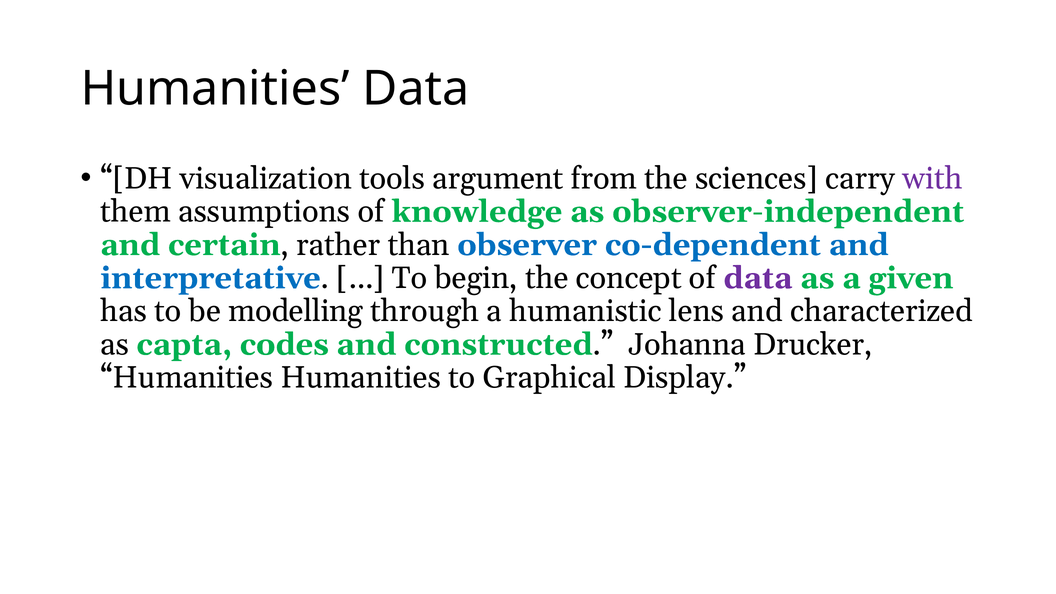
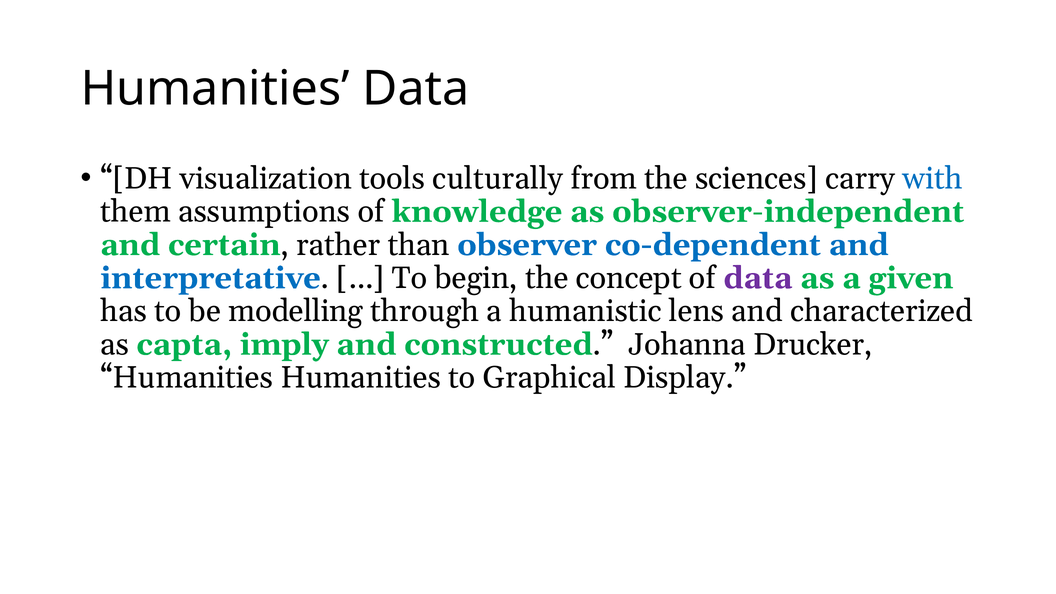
argument: argument -> culturally
with colour: purple -> blue
codes: codes -> imply
